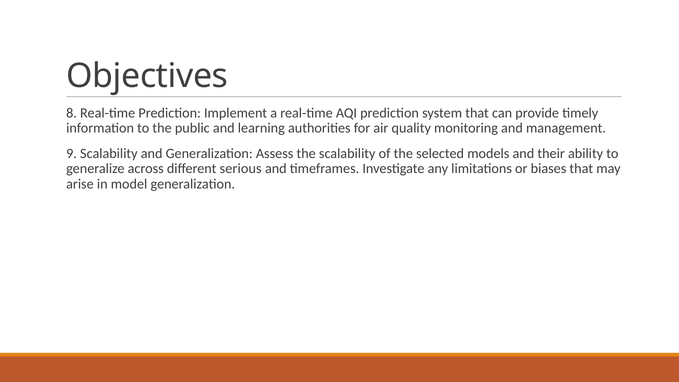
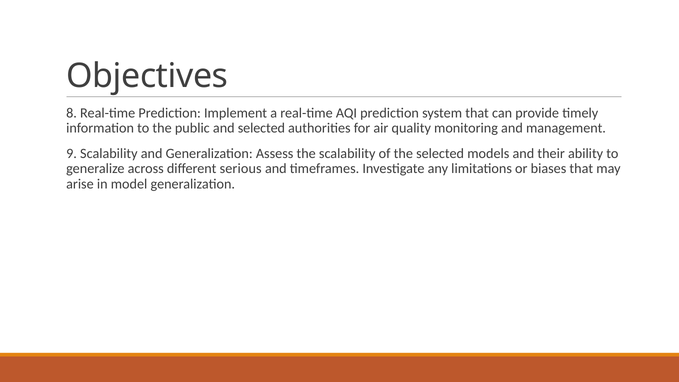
and learning: learning -> selected
